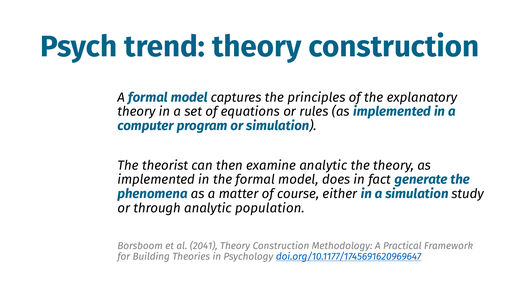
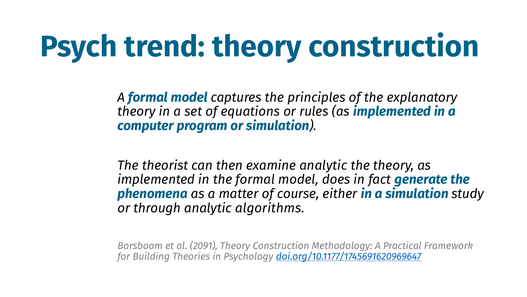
population: population -> algorithms
2041: 2041 -> 2091
